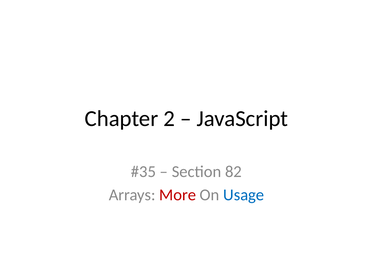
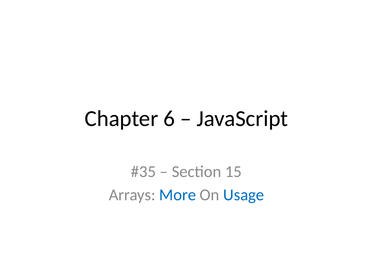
2: 2 -> 6
82: 82 -> 15
More colour: red -> blue
